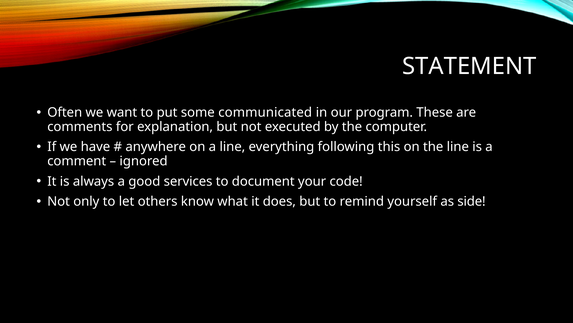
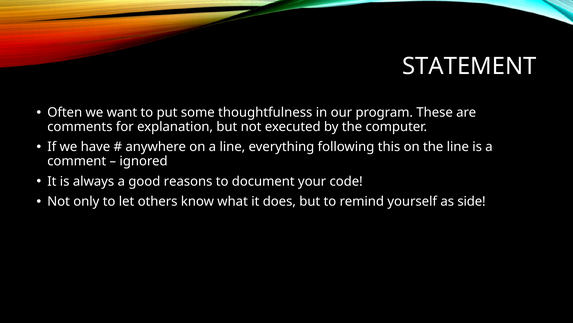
communicated: communicated -> thoughtfulness
services: services -> reasons
